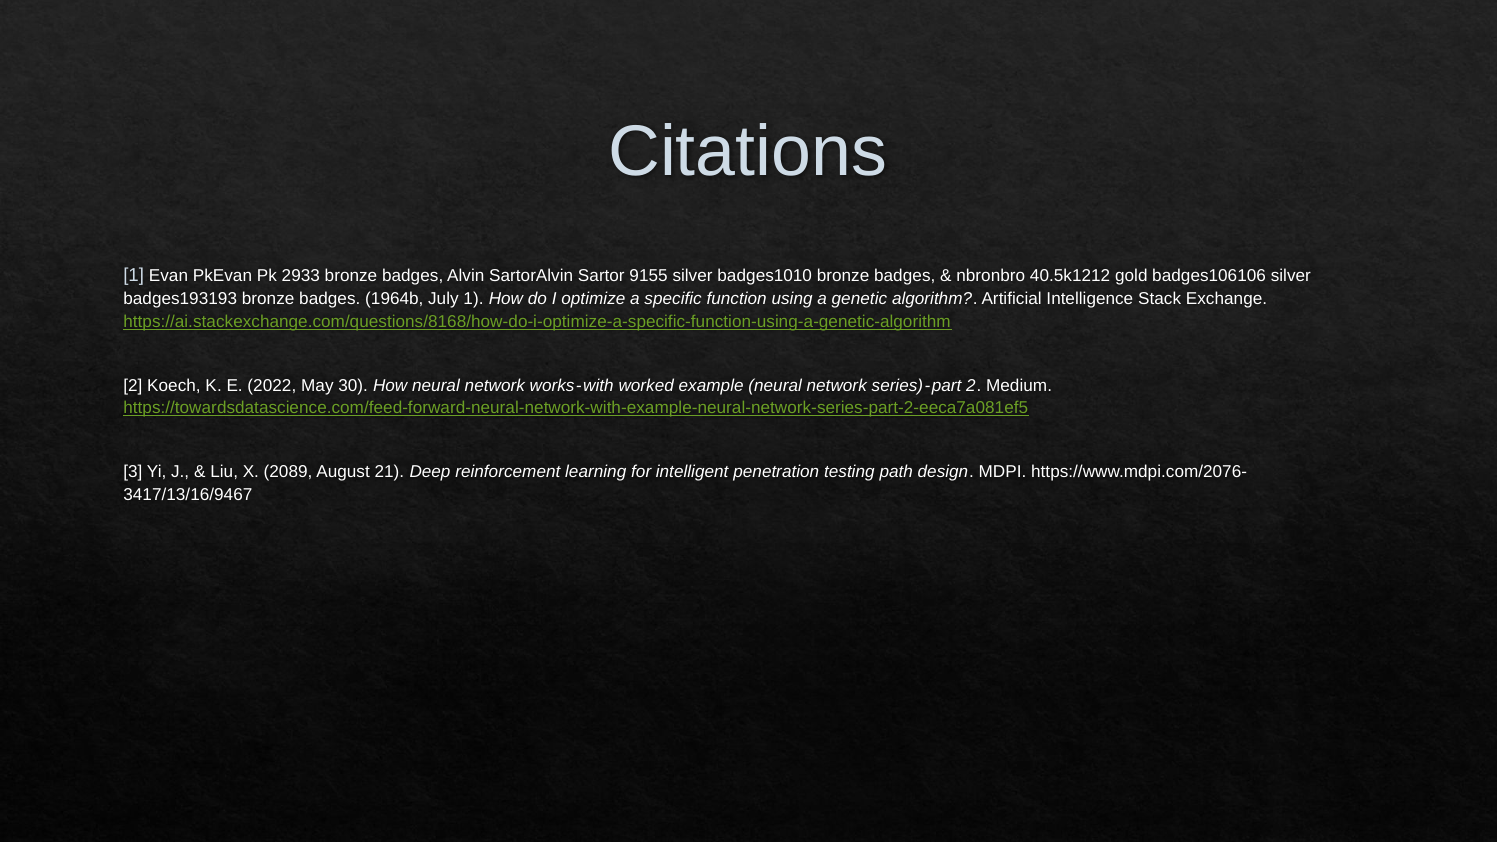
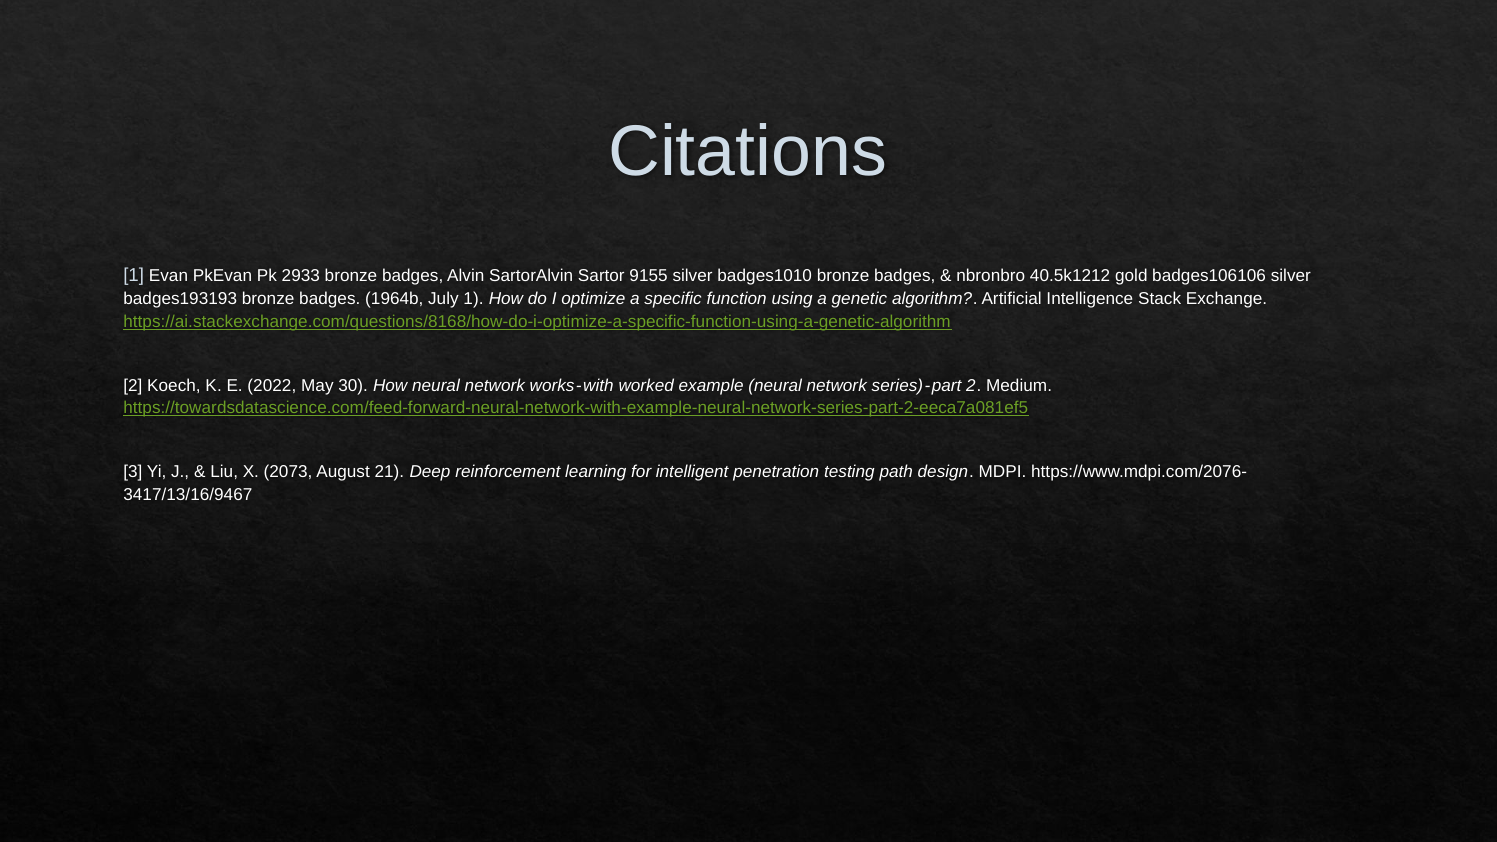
2089: 2089 -> 2073
